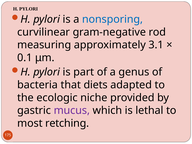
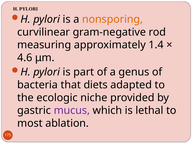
nonsporing colour: blue -> orange
3.1: 3.1 -> 1.4
0.1: 0.1 -> 4.6
retching: retching -> ablation
